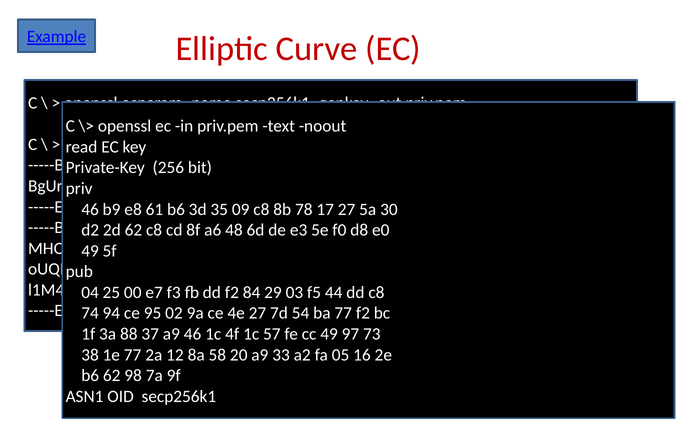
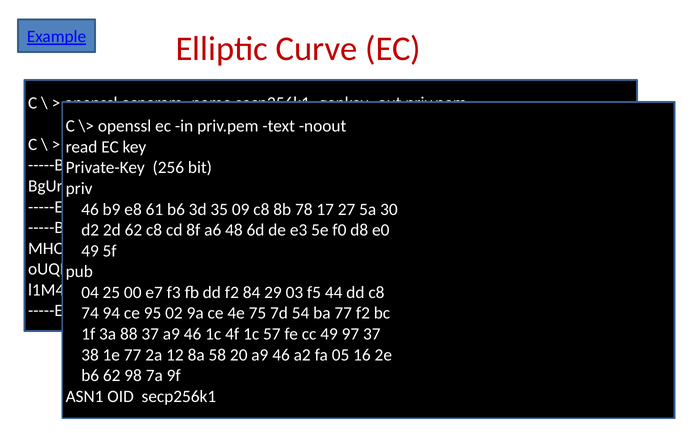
4e 27: 27 -> 75
97 73: 73 -> 37
20 a9 33: 33 -> 46
